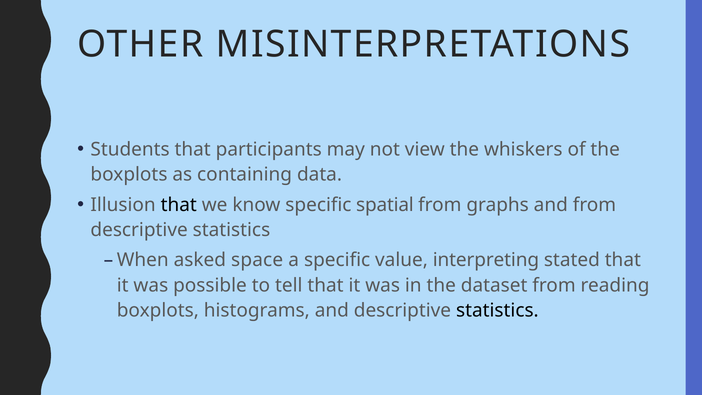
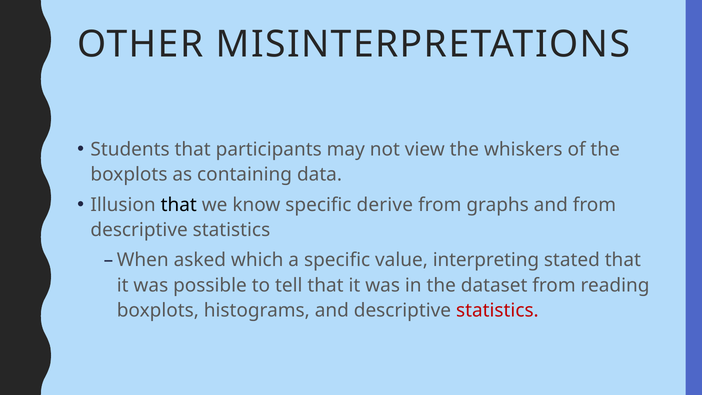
spatial: spatial -> derive
space: space -> which
statistics at (497, 310) colour: black -> red
